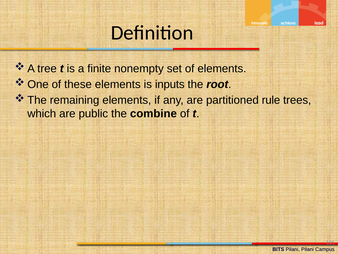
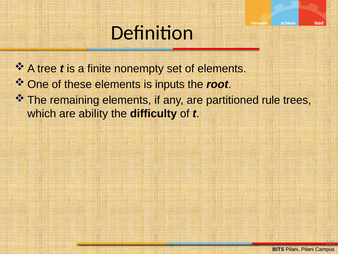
public: public -> ability
combine: combine -> difficulty
